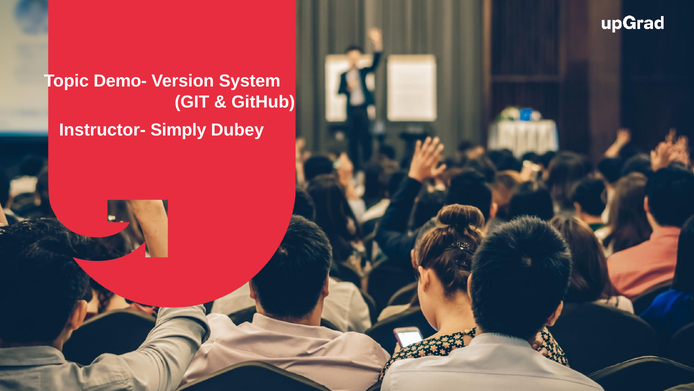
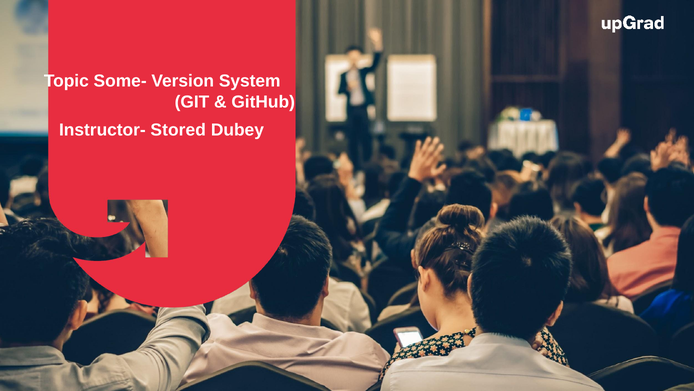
Demo-: Demo- -> Some-
Simply: Simply -> Stored
